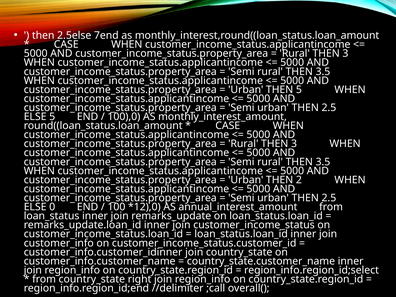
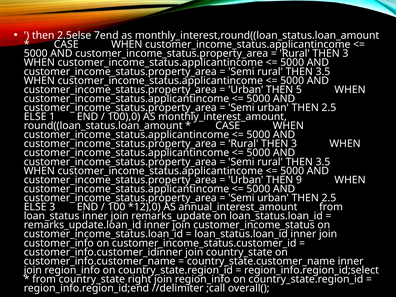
ELSE 5: 5 -> 1
2: 2 -> 9
ELSE 0: 0 -> 3
